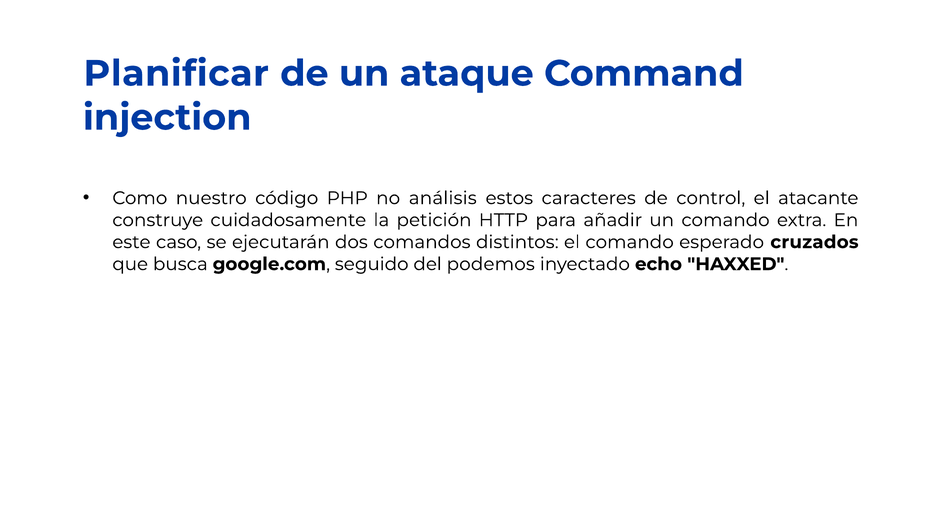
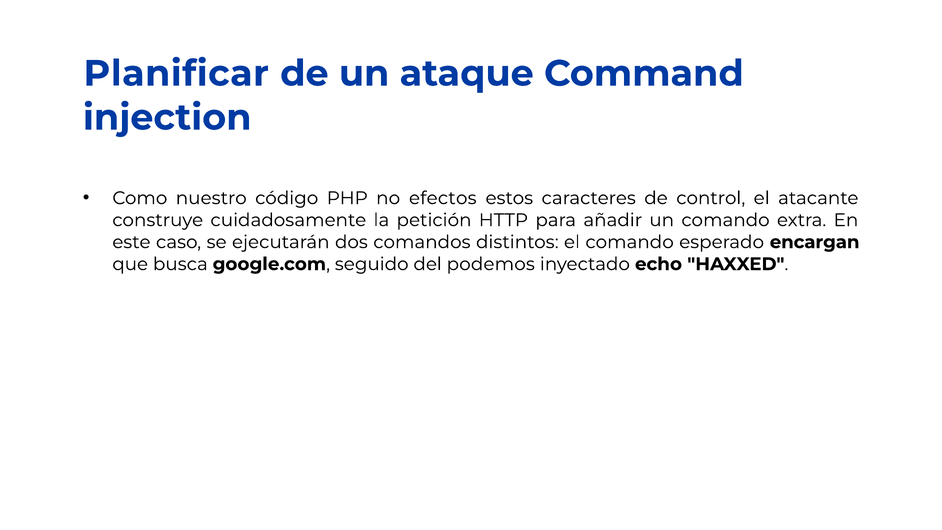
análisis: análisis -> efectos
cruzados: cruzados -> encargan
